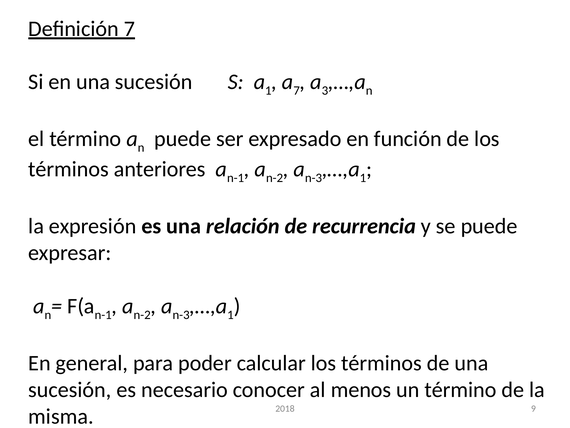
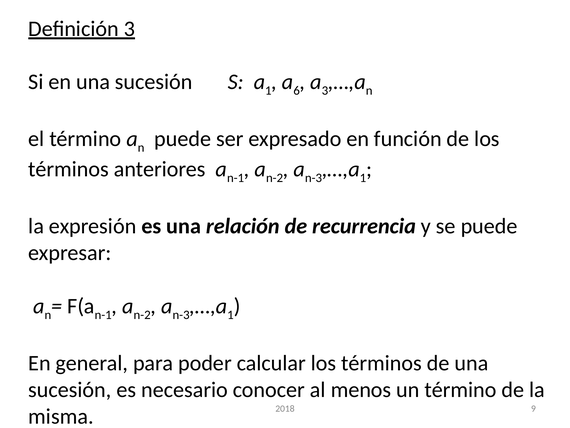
Definición 7: 7 -> 3
7 at (297, 91): 7 -> 6
